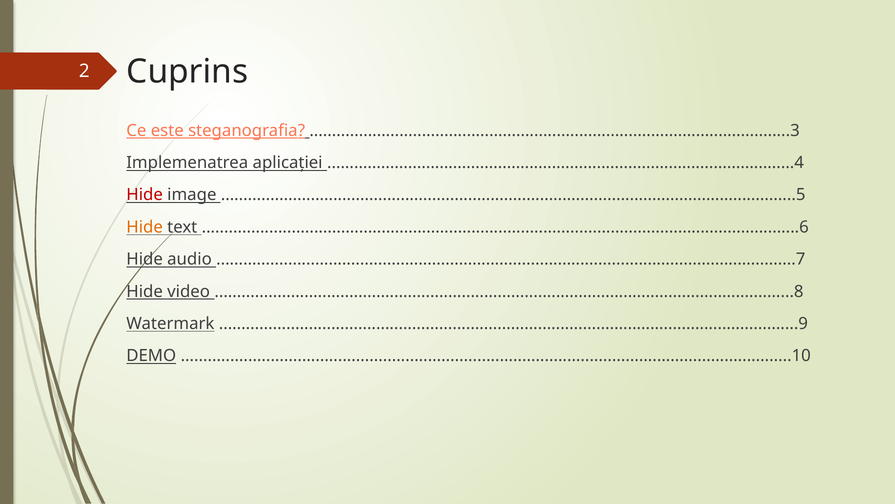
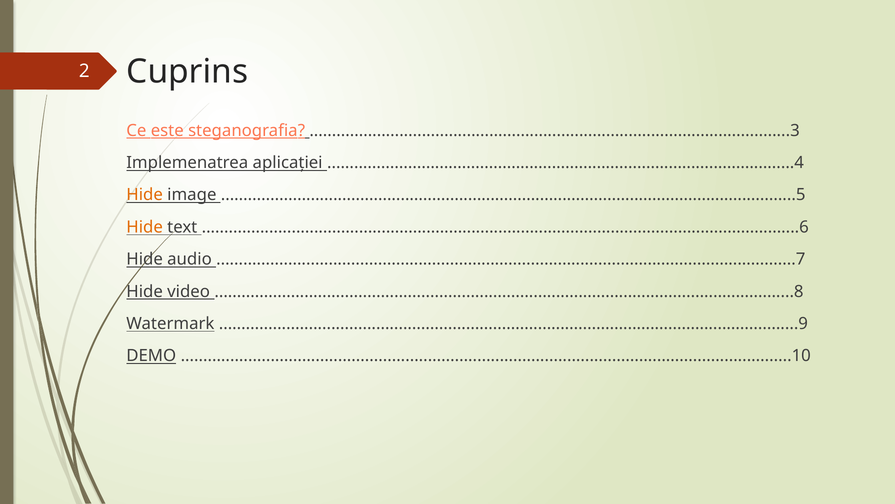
Hide at (145, 195) colour: red -> orange
